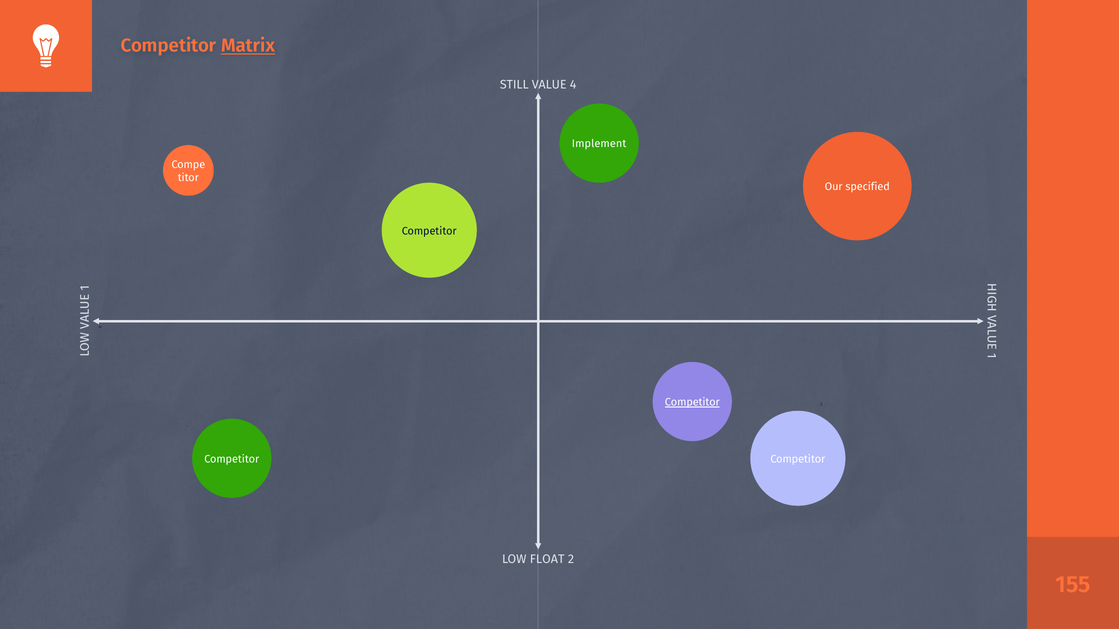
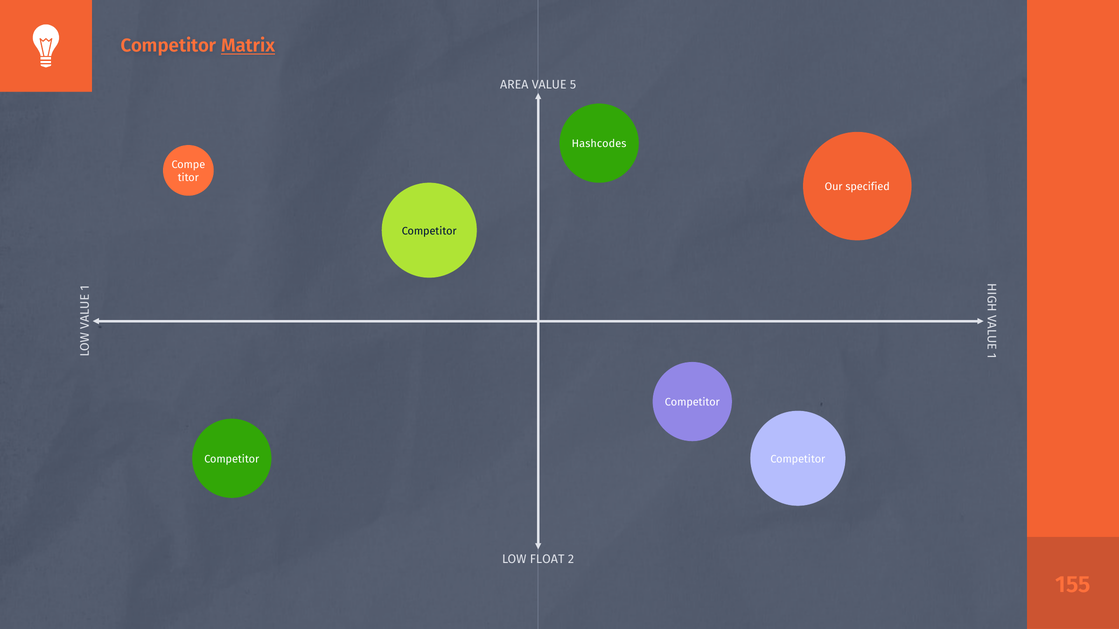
STILL: STILL -> AREA
4: 4 -> 5
Implement: Implement -> Hashcodes
Competitor at (692, 403) underline: present -> none
